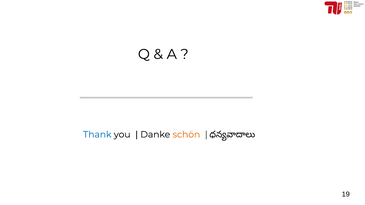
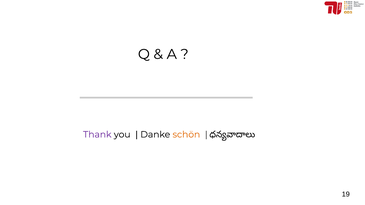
Thank colour: blue -> purple
